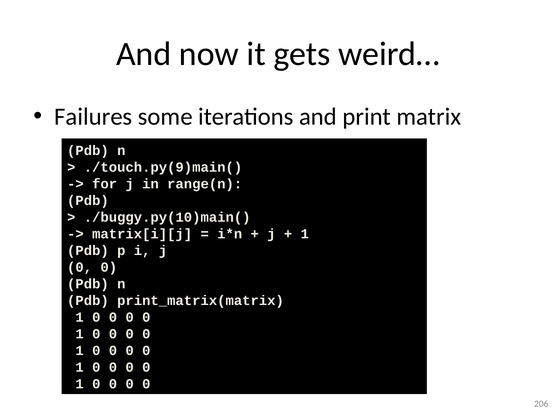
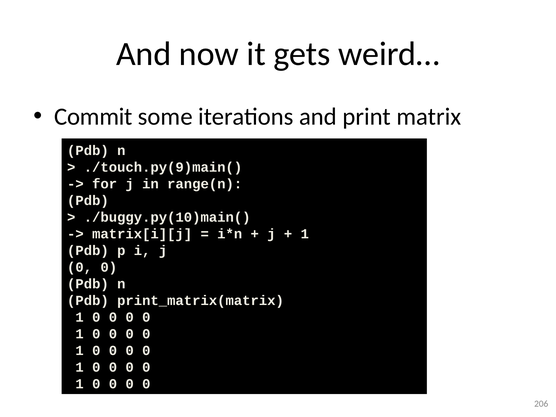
Failures: Failures -> Commit
